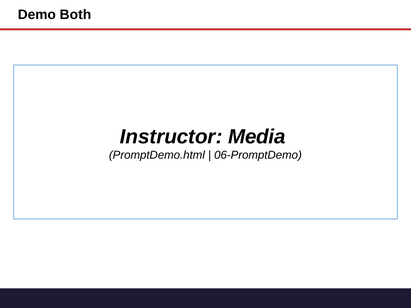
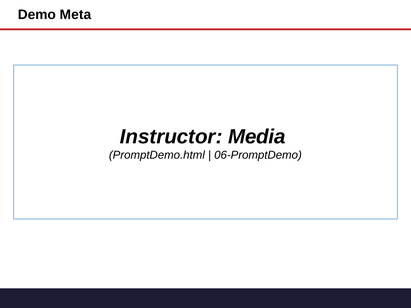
Both: Both -> Meta
